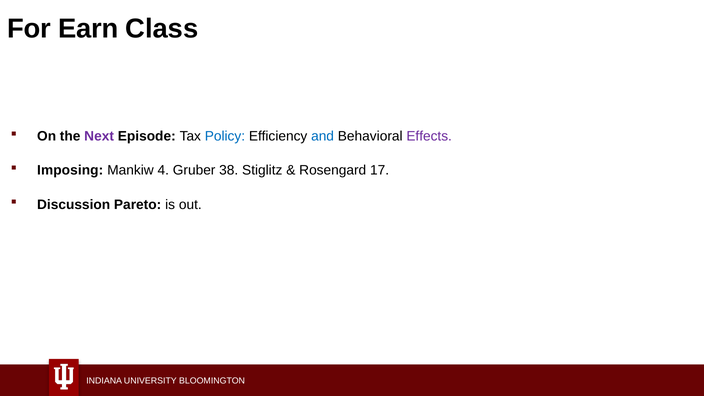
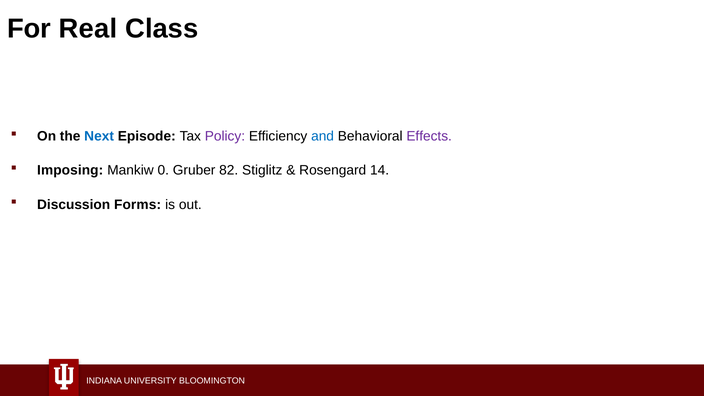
Earn: Earn -> Real
Next colour: purple -> blue
Policy colour: blue -> purple
4: 4 -> 0
38: 38 -> 82
17: 17 -> 14
Pareto: Pareto -> Forms
